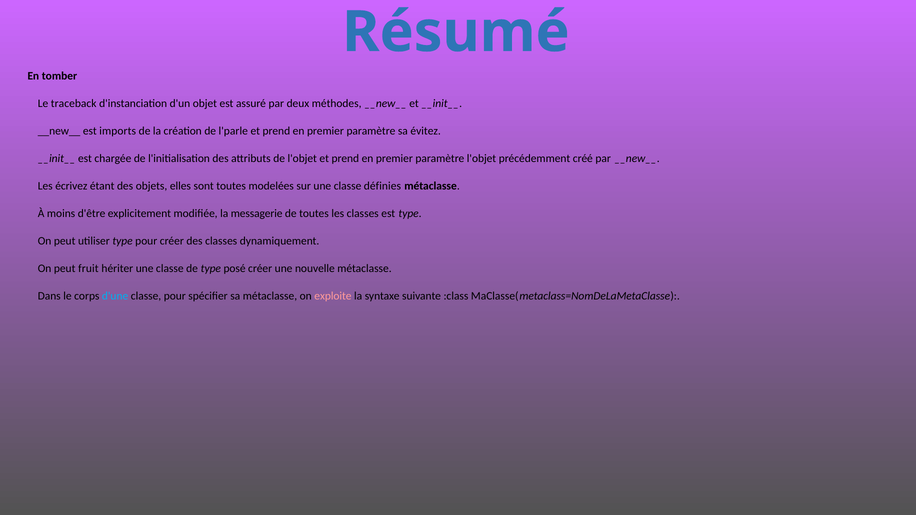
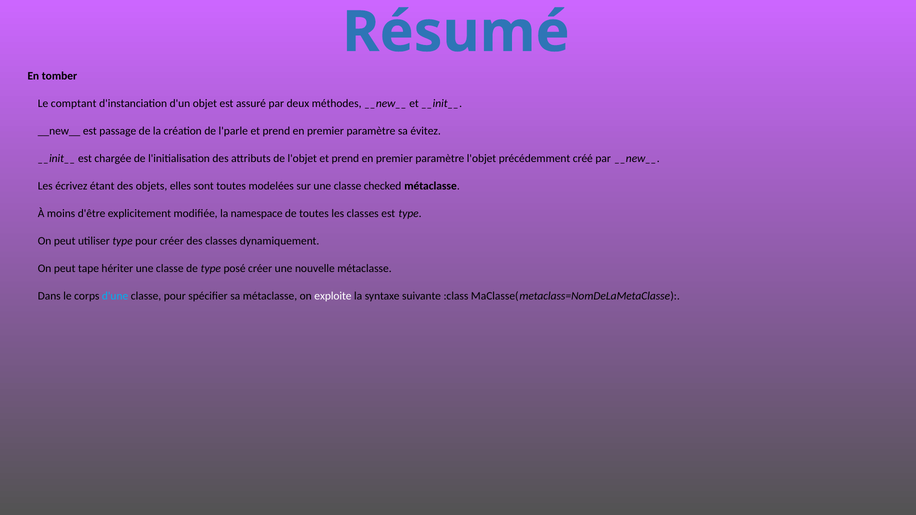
traceback: traceback -> comptant
imports: imports -> passage
définies: définies -> checked
messagerie: messagerie -> namespace
fruit: fruit -> tape
exploite colour: pink -> white
